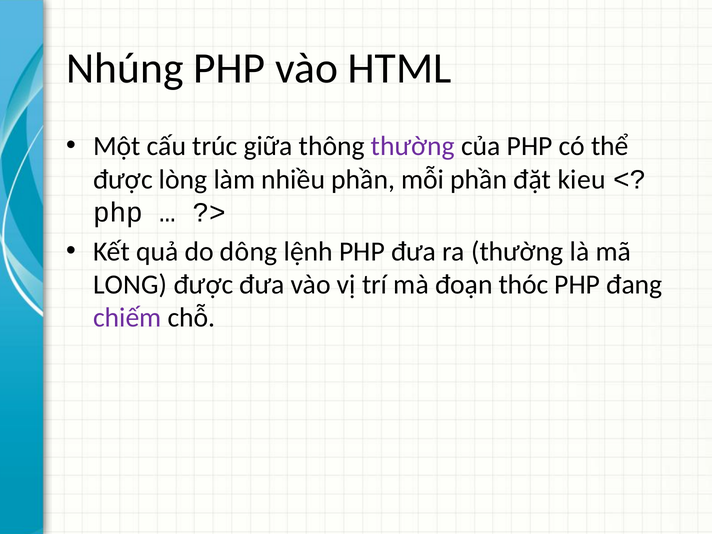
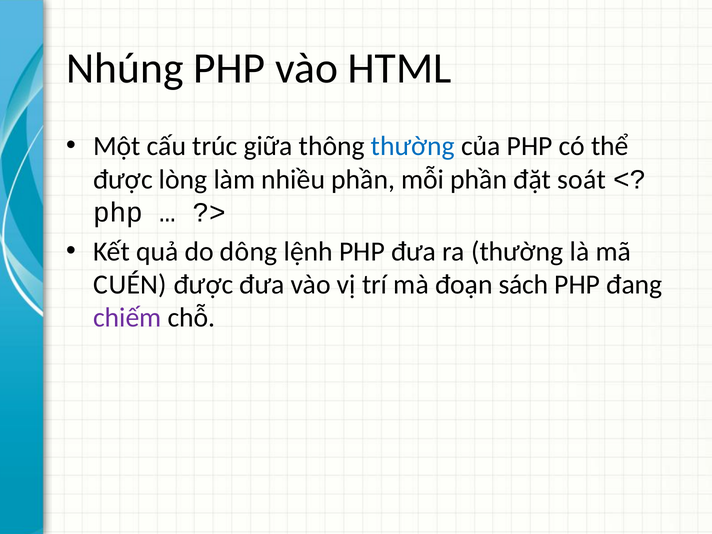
thường at (413, 146) colour: purple -> blue
kieu: kieu -> soát
LONG: LONG -> CUÉN
thóc: thóc -> sách
